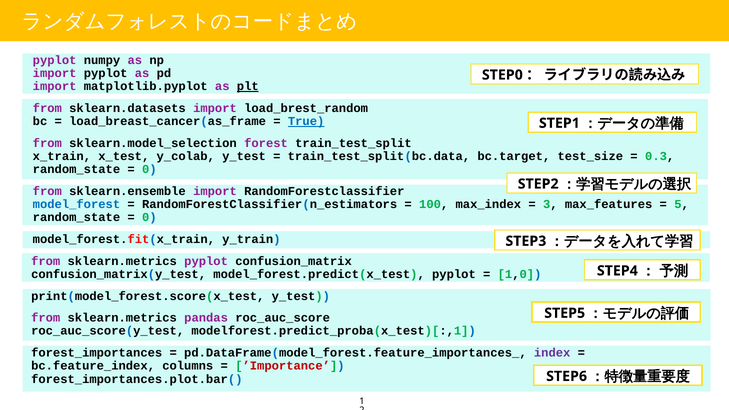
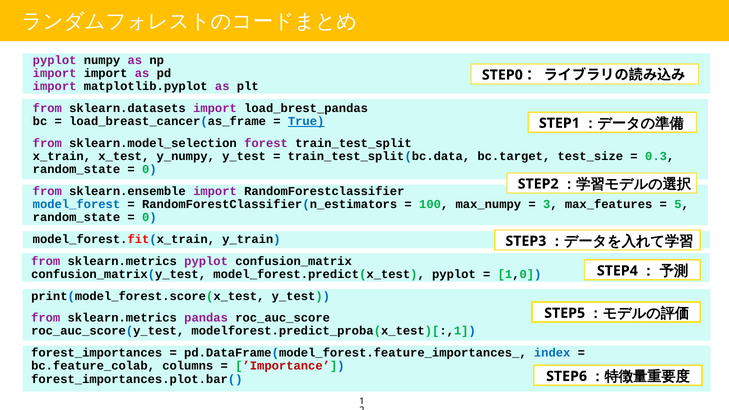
import pyplot: pyplot -> import
plt underline: present -> none
load_brest_random: load_brest_random -> load_brest_pandas
y_colab: y_colab -> y_numpy
max_index: max_index -> max_numpy
index colour: purple -> blue
bc.feature_index: bc.feature_index -> bc.feature_colab
